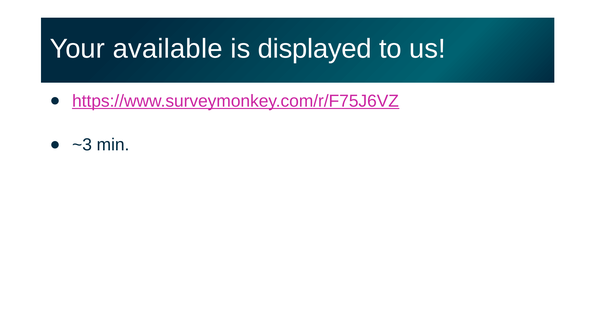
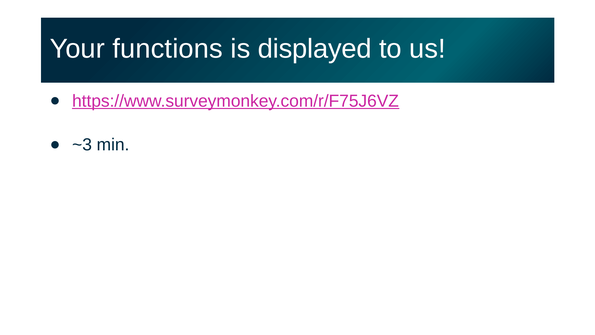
available: available -> functions
